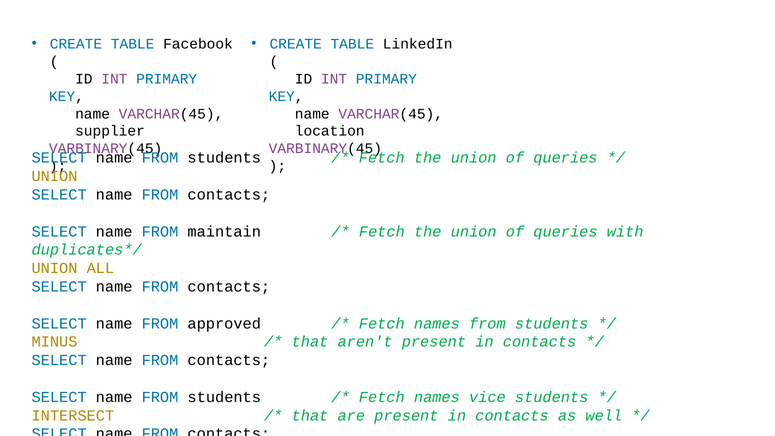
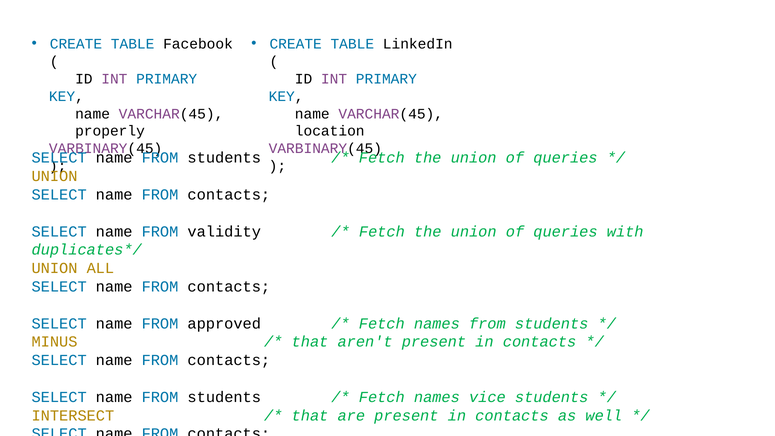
supplier: supplier -> properly
maintain: maintain -> validity
